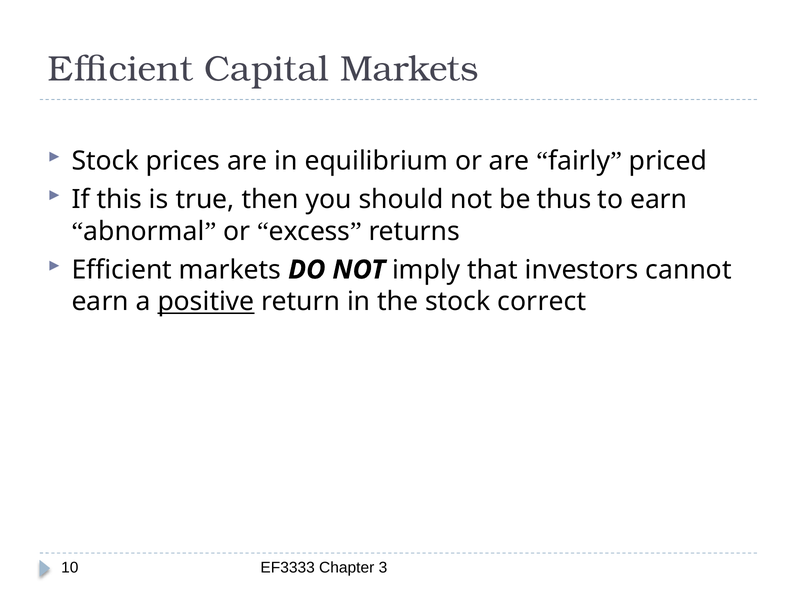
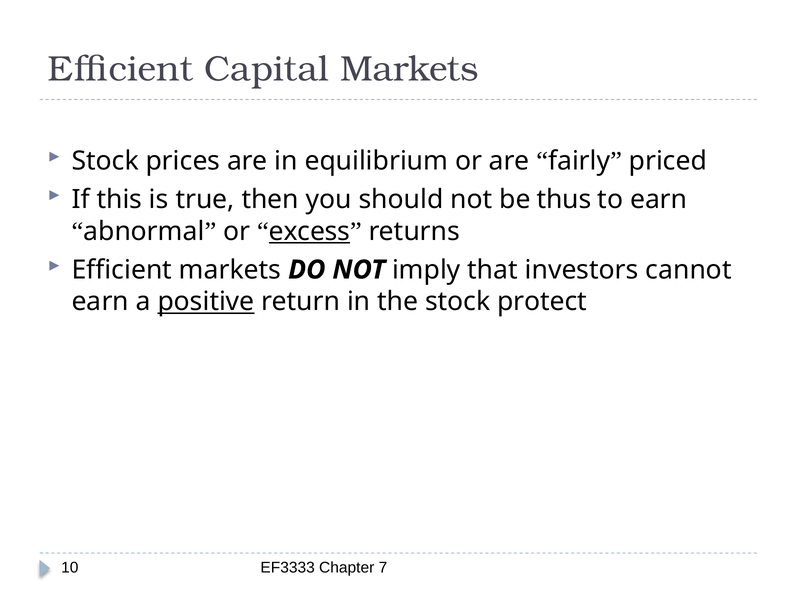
excess underline: none -> present
correct: correct -> protect
3: 3 -> 7
